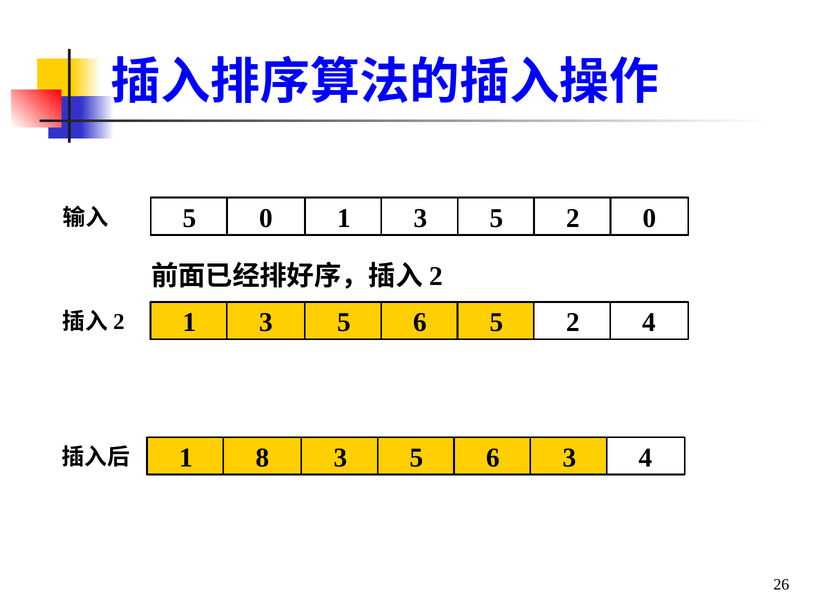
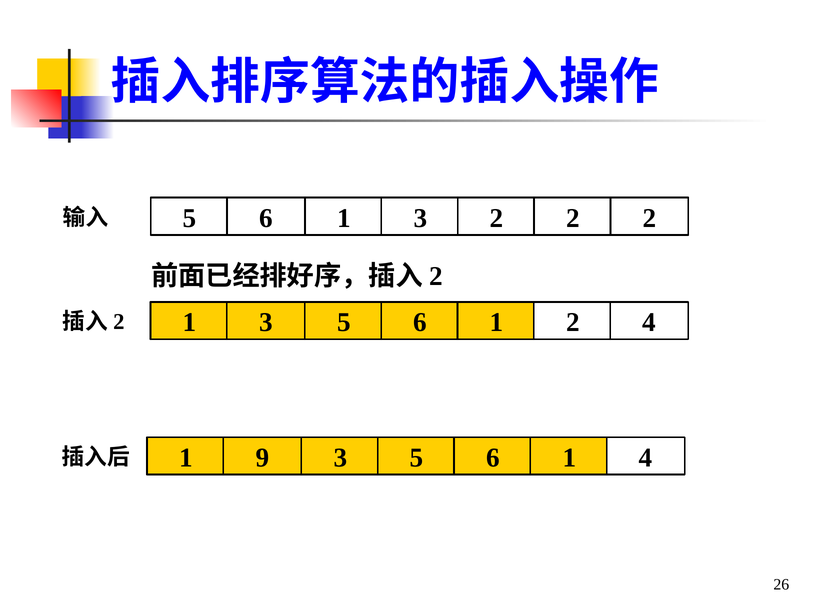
0 at (266, 218): 0 -> 6
5 at (497, 218): 5 -> 2
0 at (649, 218): 0 -> 2
5 at (496, 323): 5 -> 1
8: 8 -> 9
3 at (569, 458): 3 -> 1
